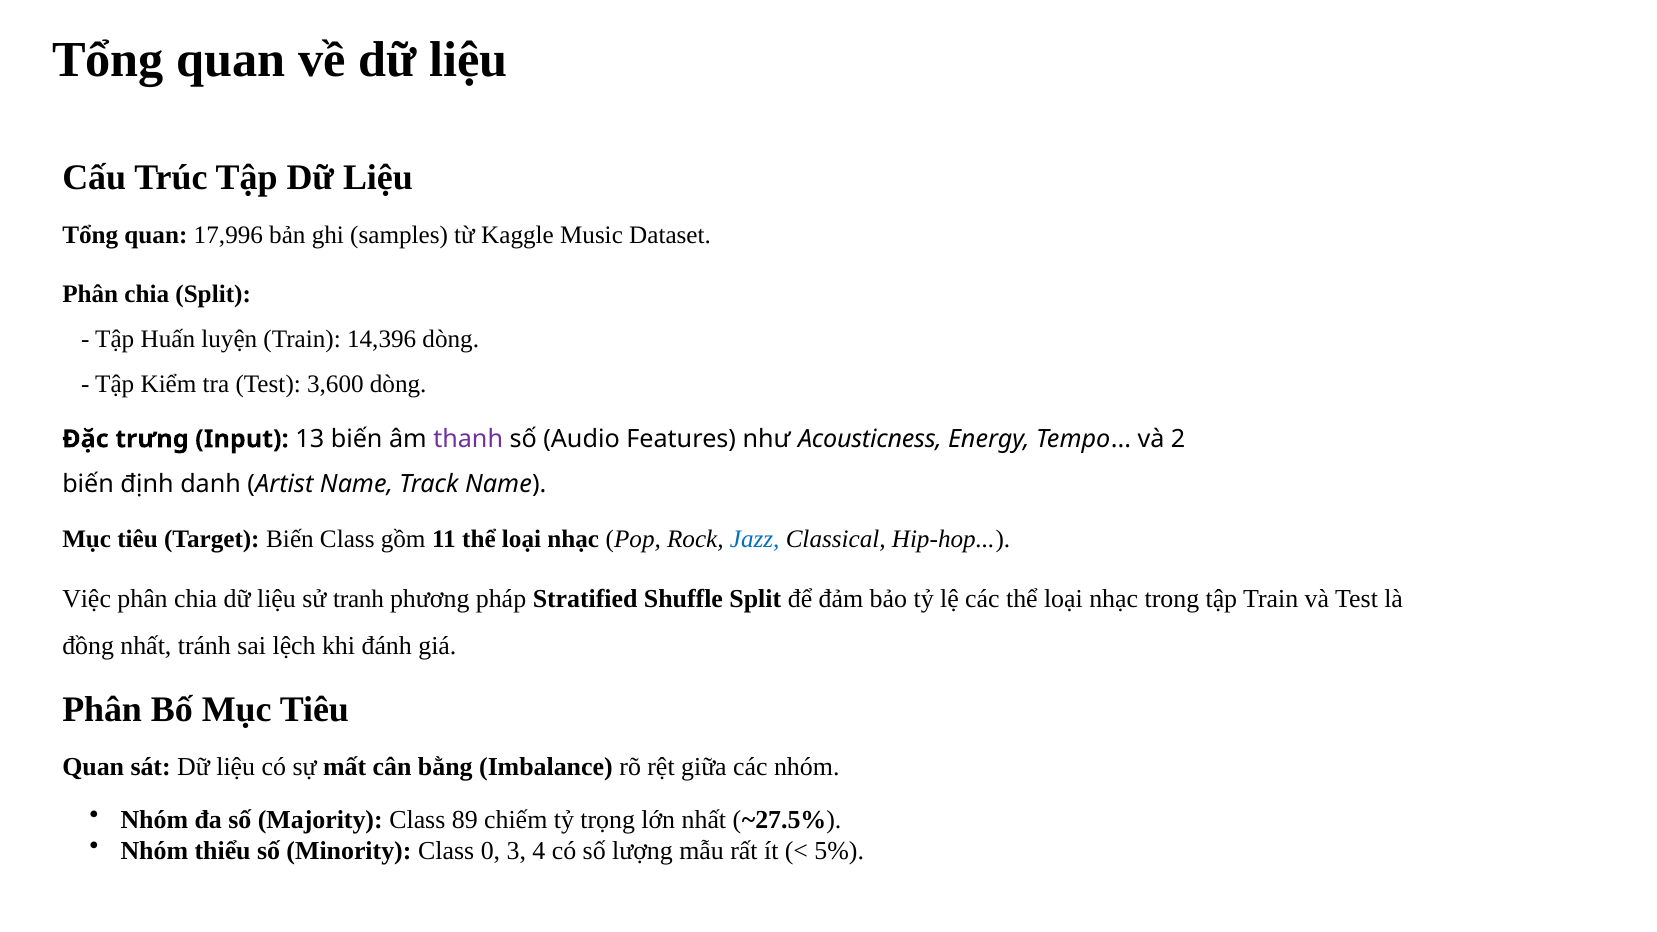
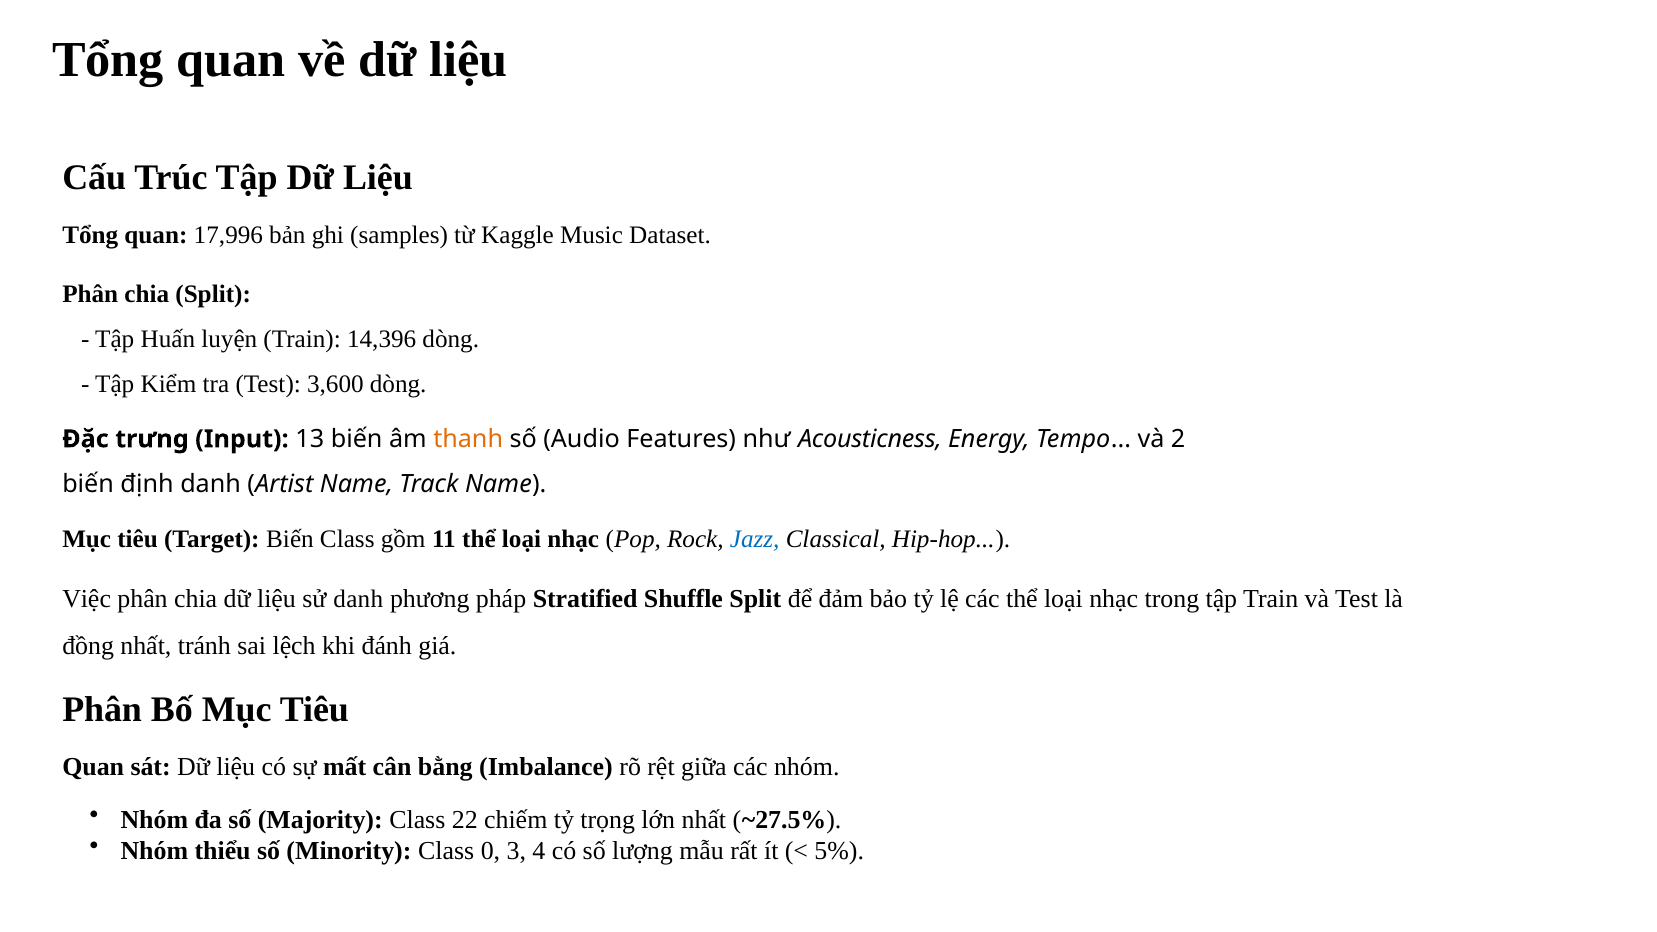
thanh colour: purple -> orange
sử tranh: tranh -> danh
89: 89 -> 22
